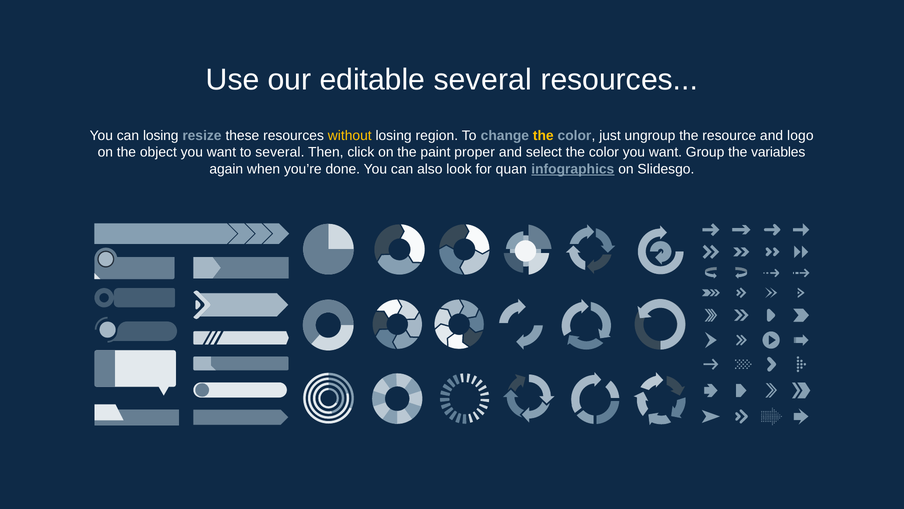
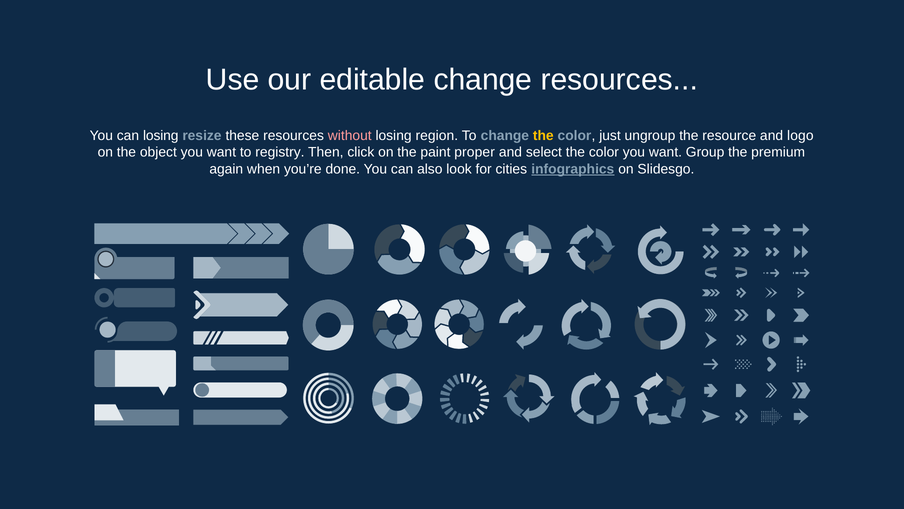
editable several: several -> change
without colour: yellow -> pink
to several: several -> registry
variables: variables -> premium
quan: quan -> cities
